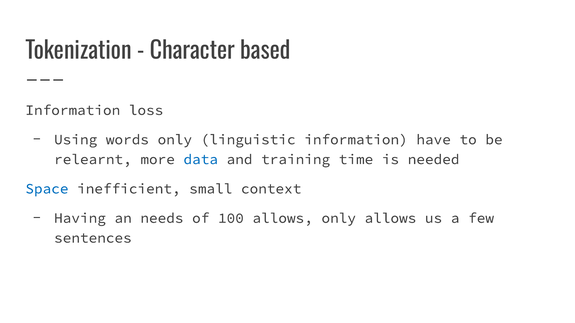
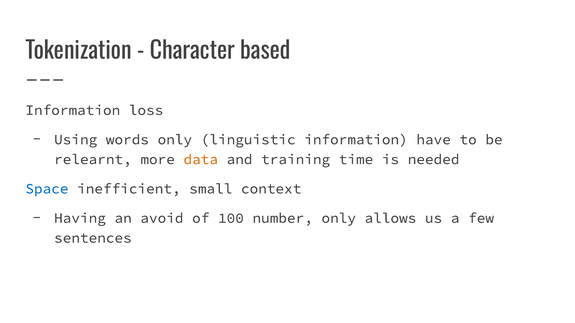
data colour: blue -> orange
needs: needs -> avoid
100 allows: allows -> number
